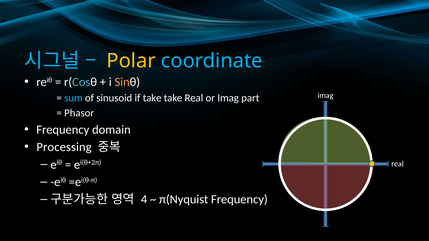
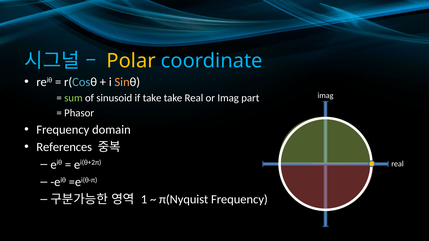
sum colour: light blue -> light green
Processing: Processing -> References
4: 4 -> 1
